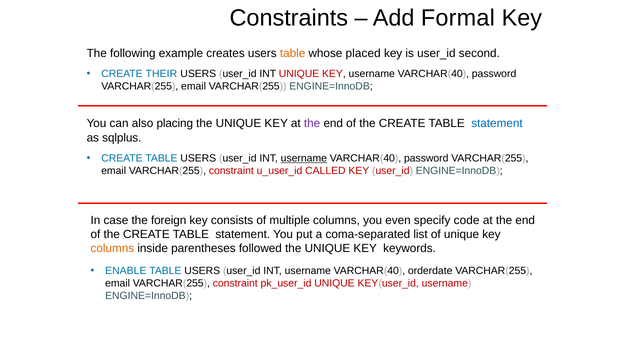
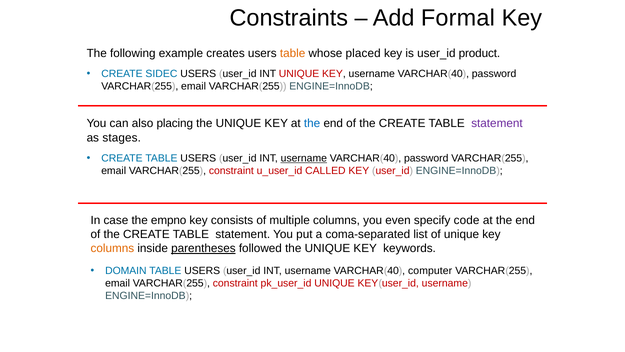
second: second -> product
THEIR: THEIR -> SIDEC
the at (312, 123) colour: purple -> blue
statement at (497, 123) colour: blue -> purple
sqlplus: sqlplus -> stages
foreign: foreign -> empno
parentheses underline: none -> present
ENABLE: ENABLE -> DOMAIN
orderdate: orderdate -> computer
